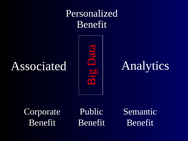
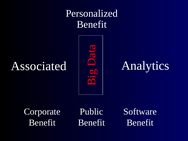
Semantic: Semantic -> Software
